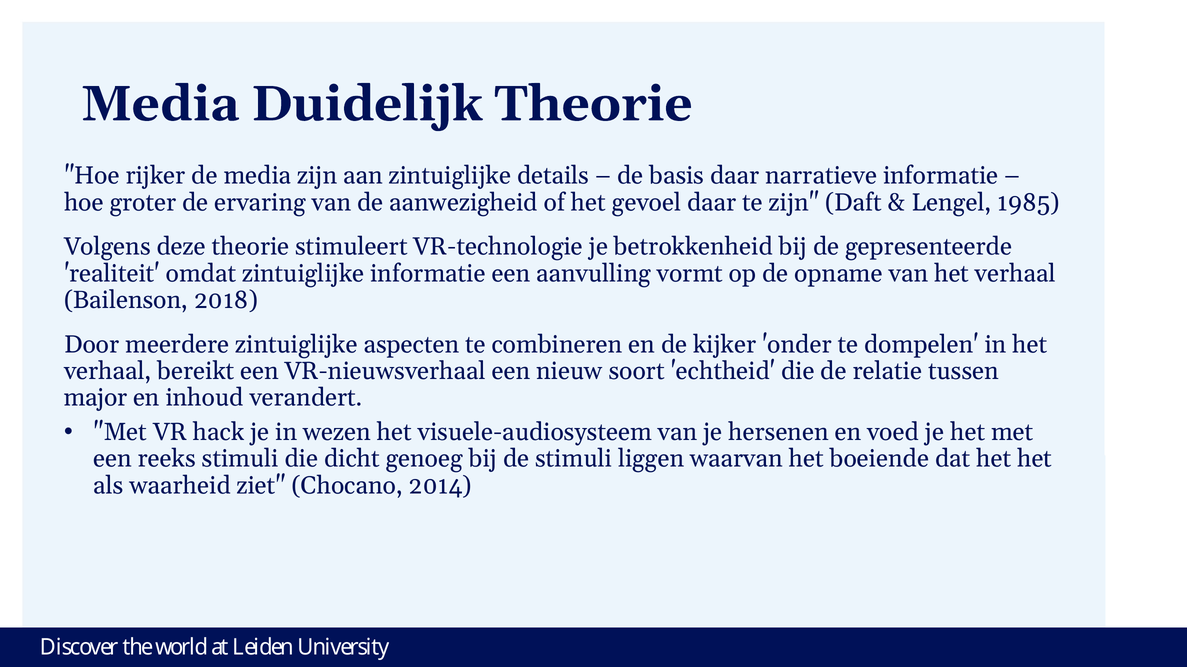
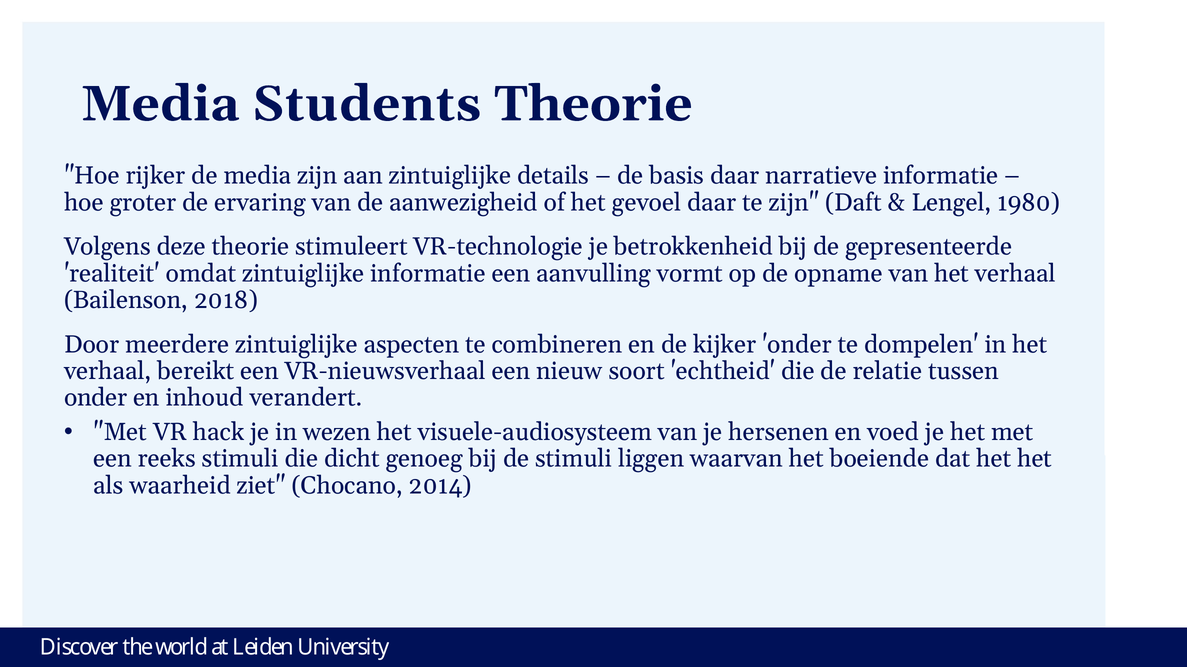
Duidelijk: Duidelijk -> Students
1985: 1985 -> 1980
major at (96, 398): major -> onder
